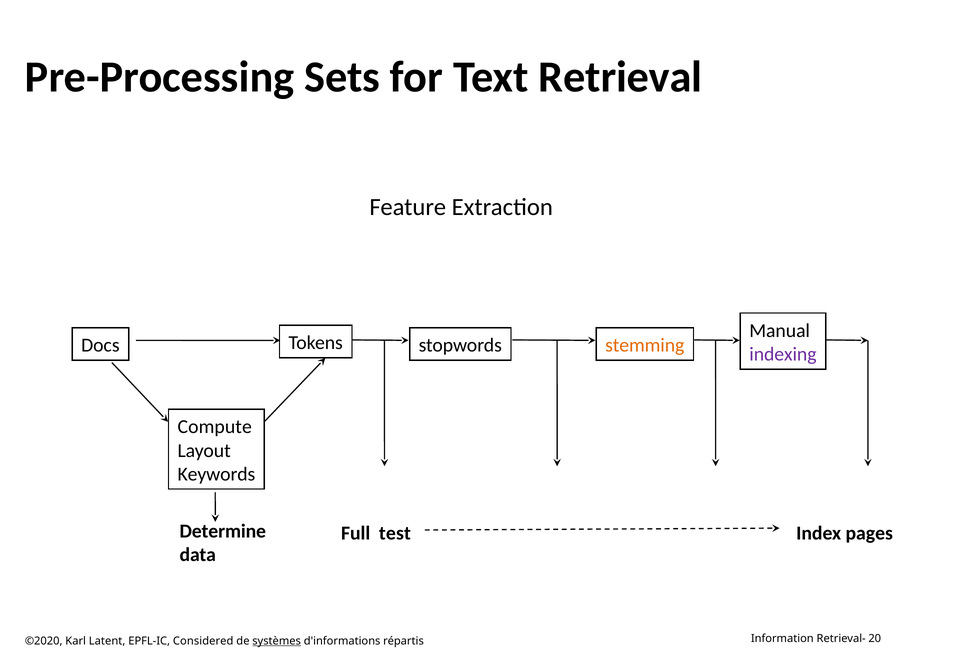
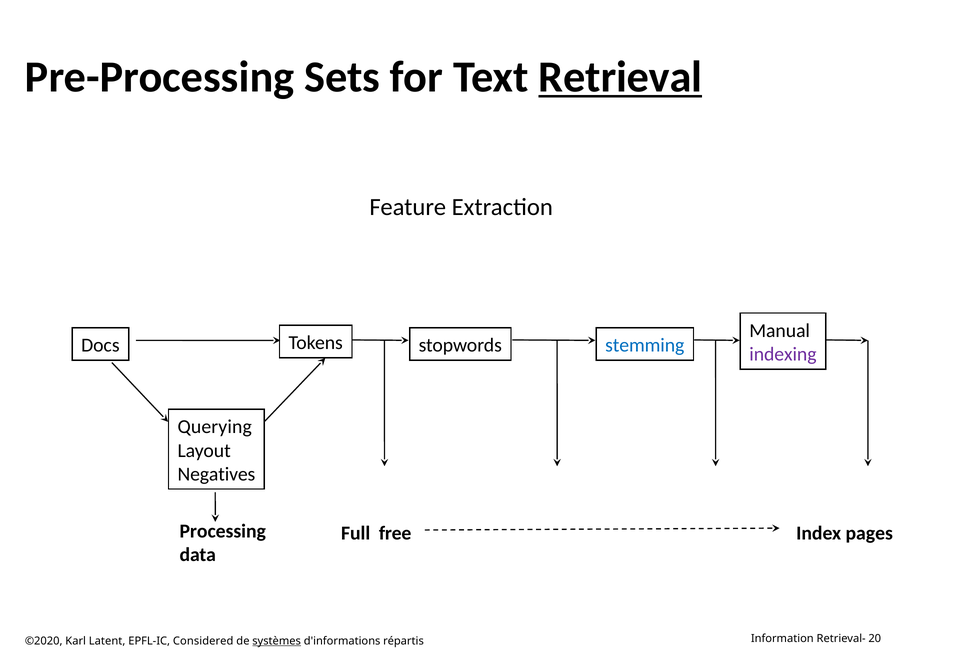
Retrieval underline: none -> present
stemming colour: orange -> blue
Compute: Compute -> Querying
Keywords: Keywords -> Negatives
Determine: Determine -> Processing
test: test -> free
